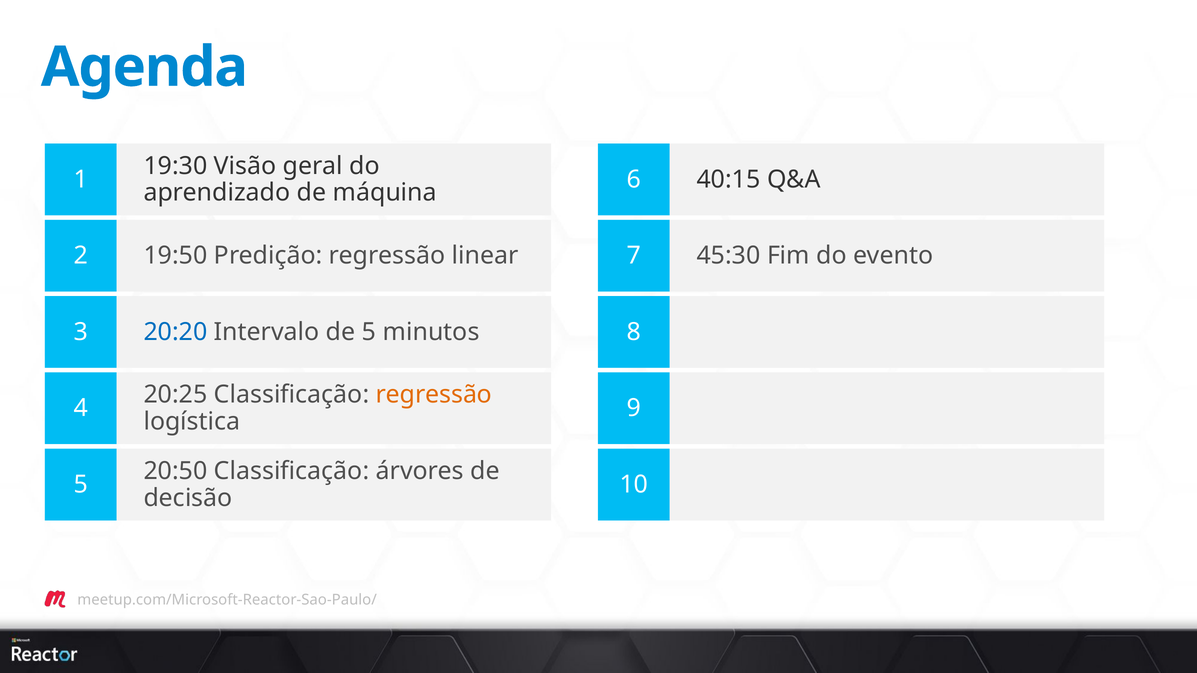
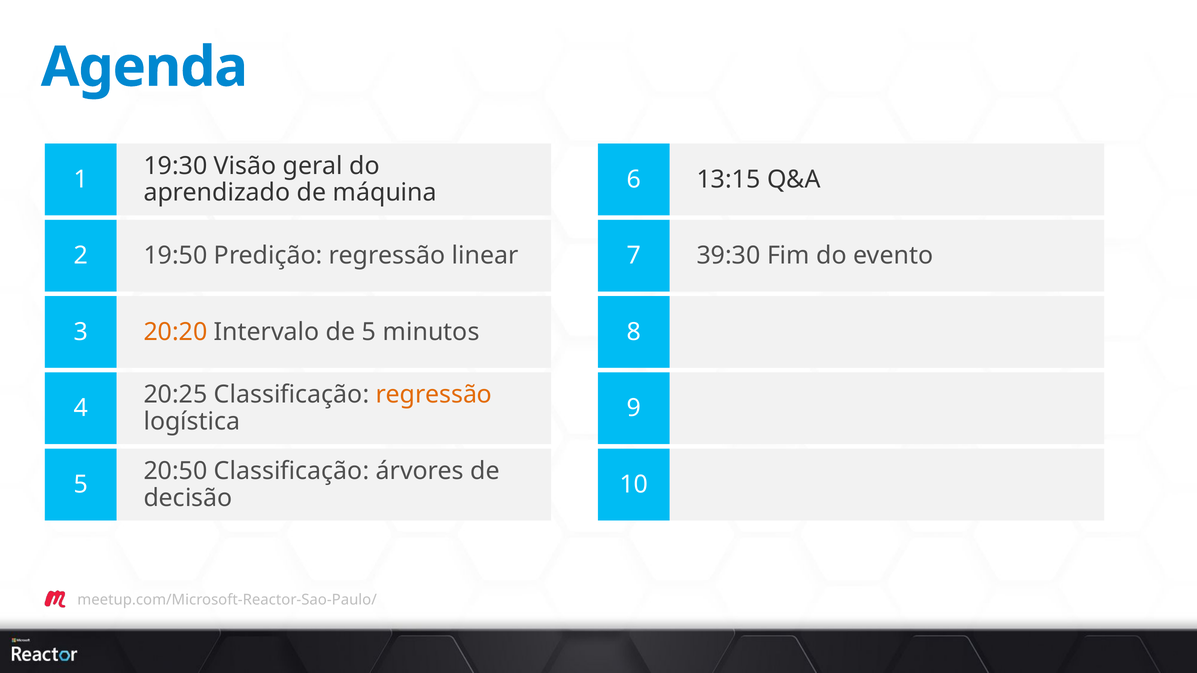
40:15: 40:15 -> 13:15
45:30: 45:30 -> 39:30
20:20 colour: blue -> orange
